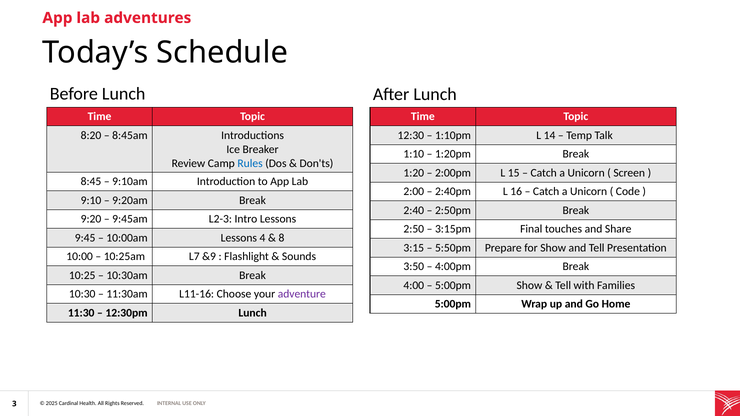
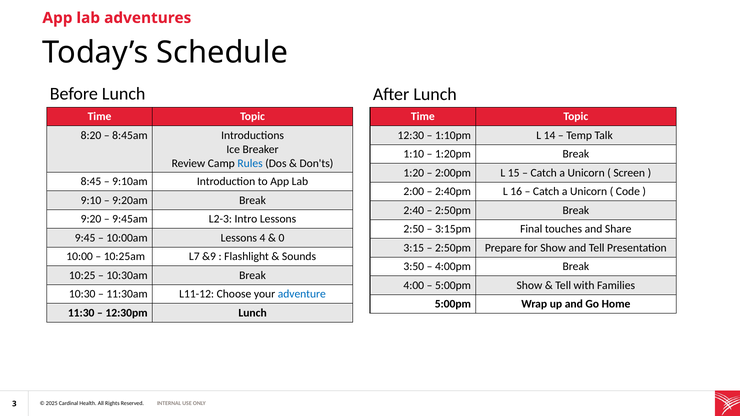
8: 8 -> 0
5:50pm at (453, 248): 5:50pm -> 2:50pm
L11-16: L11-16 -> L11-12
adventure colour: purple -> blue
